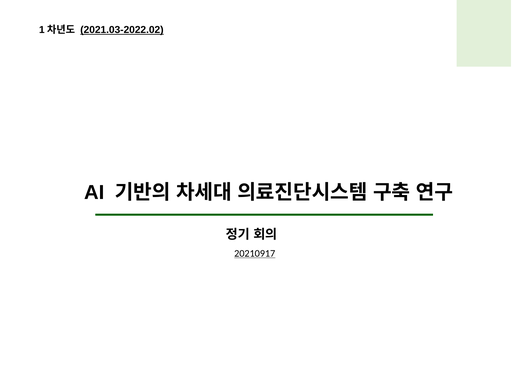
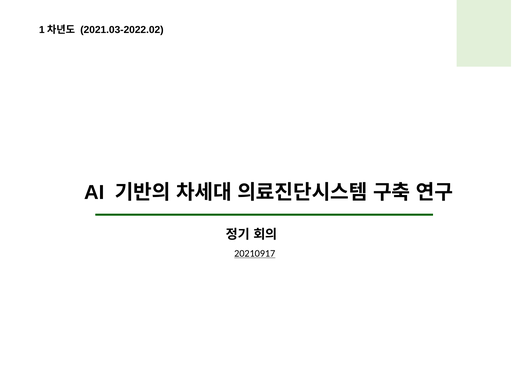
2021.03-2022.02 underline: present -> none
